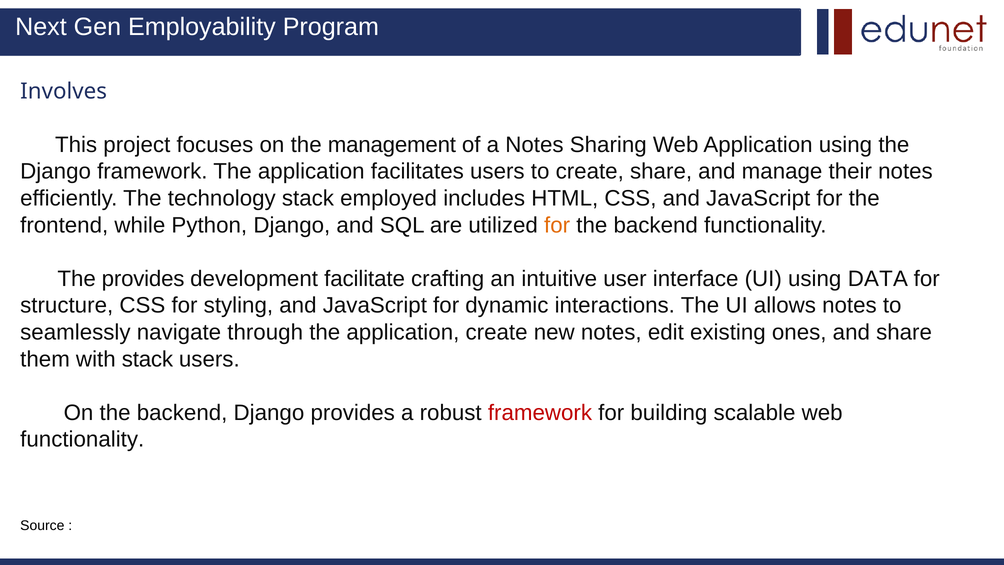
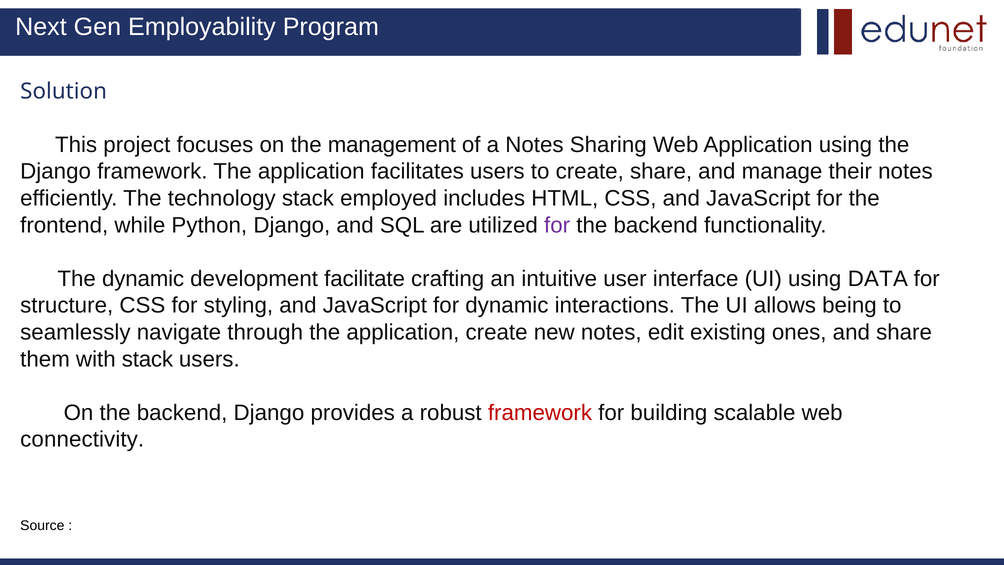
Involves: Involves -> Solution
for at (557, 225) colour: orange -> purple
The provides: provides -> dynamic
allows notes: notes -> being
functionality at (82, 439): functionality -> connectivity
